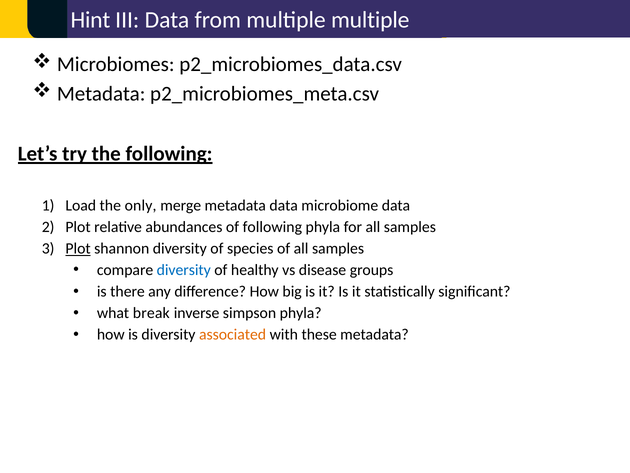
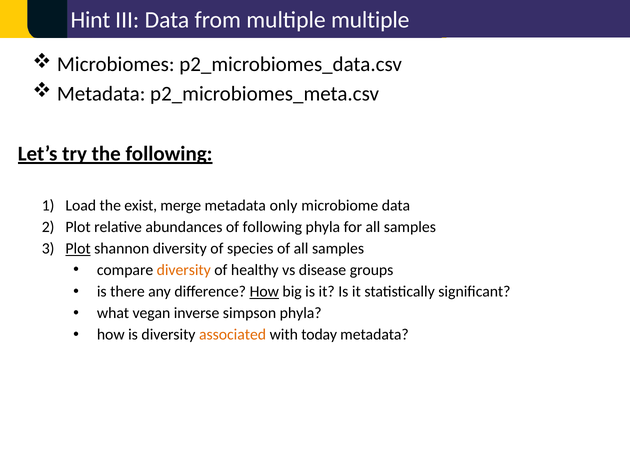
only: only -> exist
metadata data: data -> only
diversity at (184, 270) colour: blue -> orange
How at (264, 291) underline: none -> present
break: break -> vegan
these: these -> today
